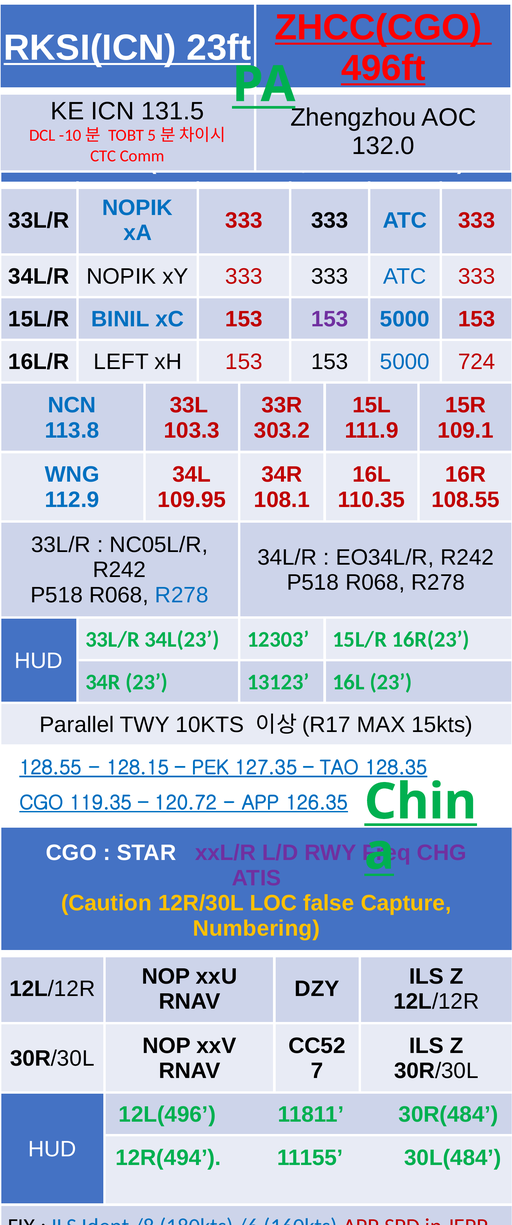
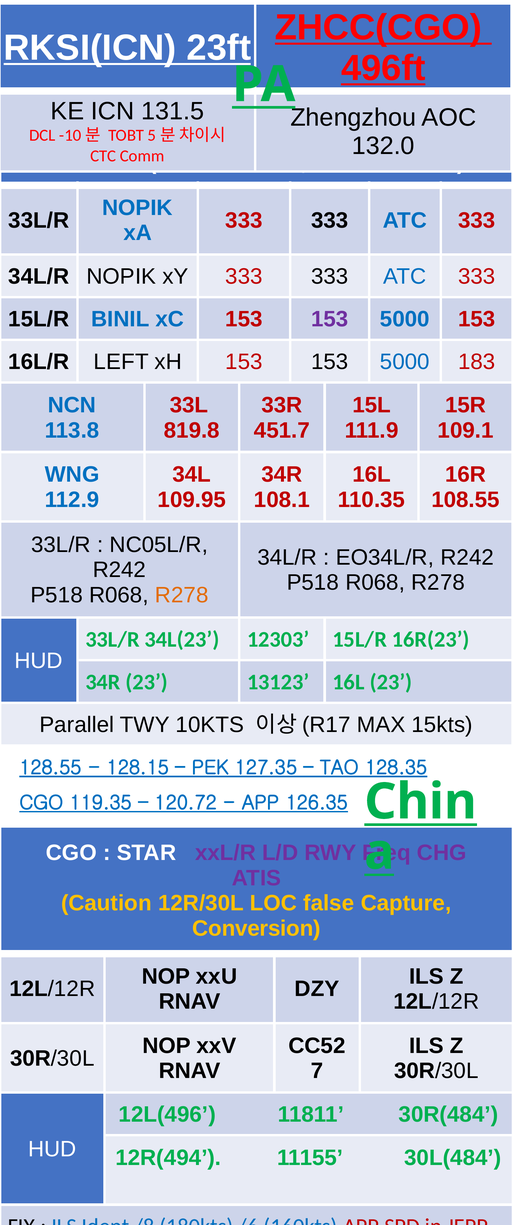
724: 724 -> 183
103.3: 103.3 -> 819.8
303.2: 303.2 -> 451.7
R278 at (182, 595) colour: blue -> orange
Numbering: Numbering -> Conversion
